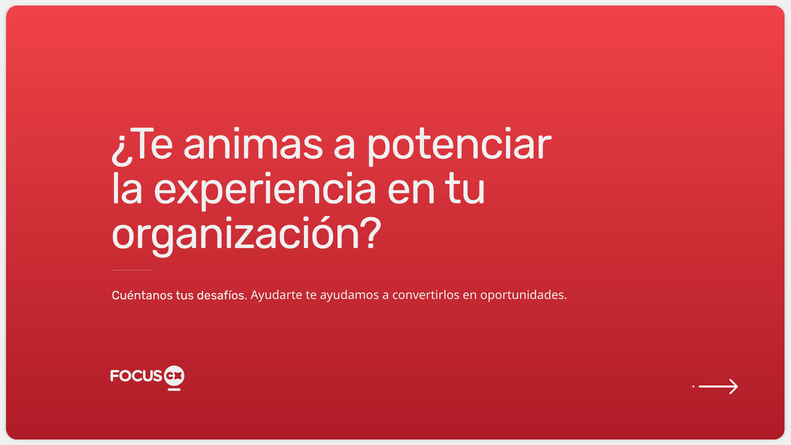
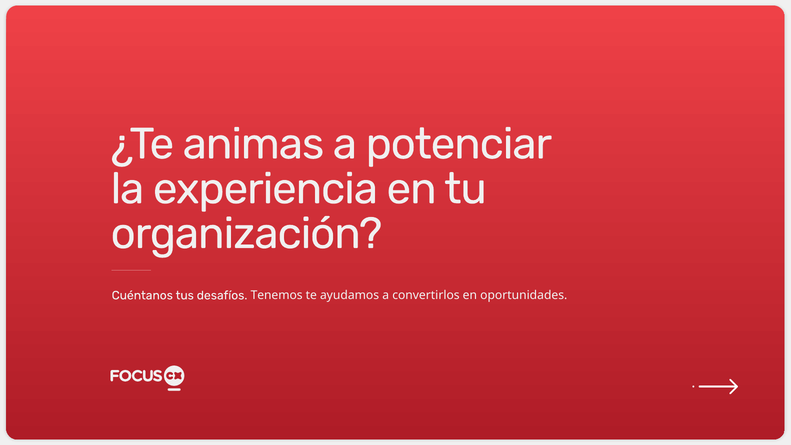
Ayudarte: Ayudarte -> Tenemos
